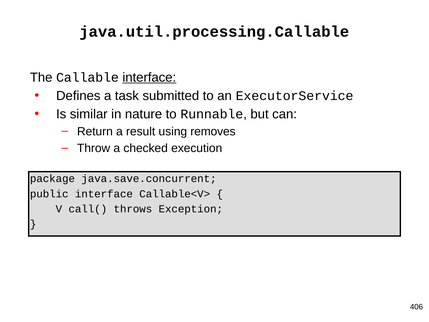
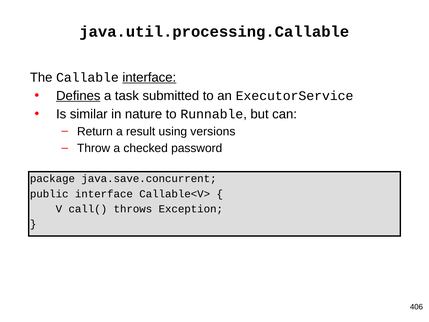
Defines underline: none -> present
removes: removes -> versions
execution: execution -> password
